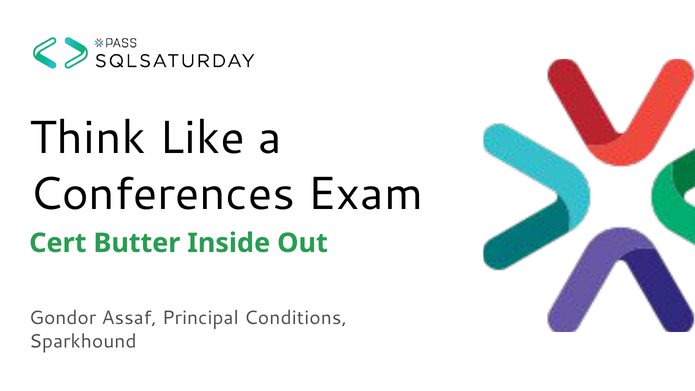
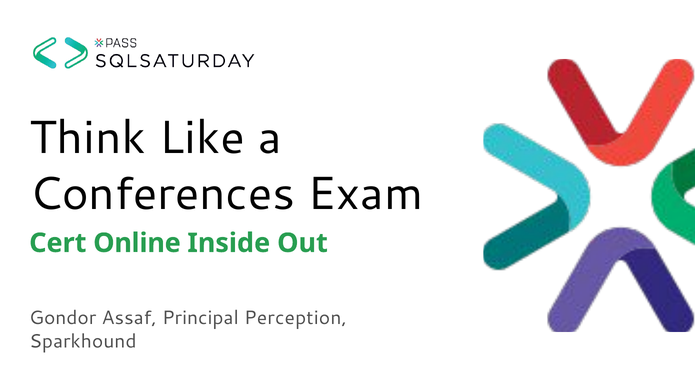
Butter: Butter -> Online
Conditions: Conditions -> Perception
